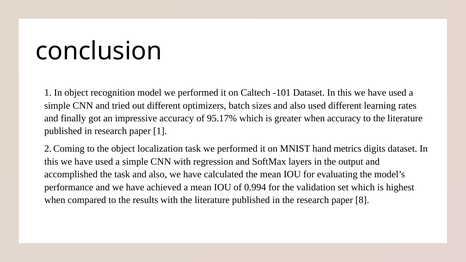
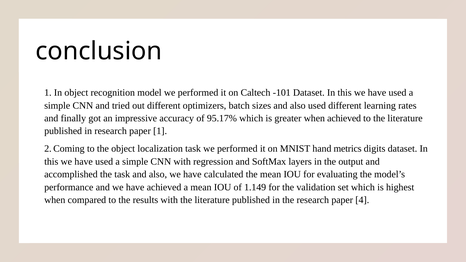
when accuracy: accuracy -> achieved
0.994: 0.994 -> 1.149
8: 8 -> 4
